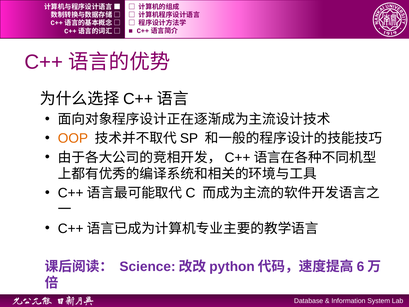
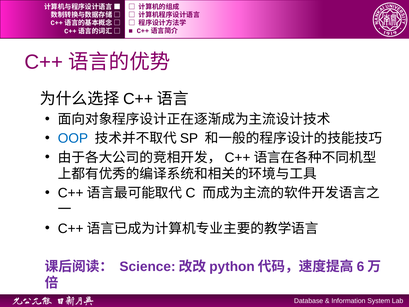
OOP colour: orange -> blue
